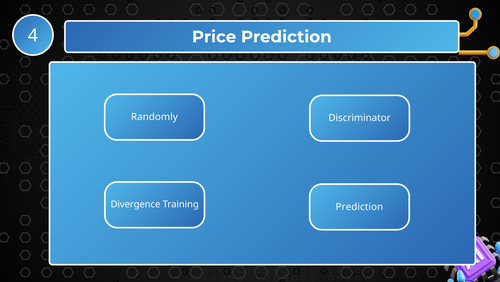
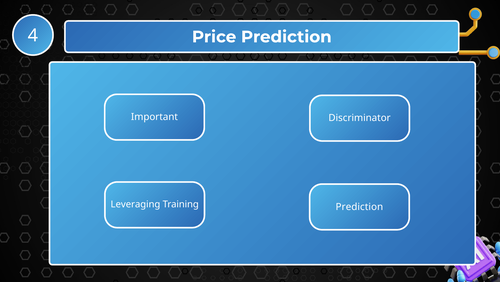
Randomly: Randomly -> Important
Divergence: Divergence -> Leveraging
